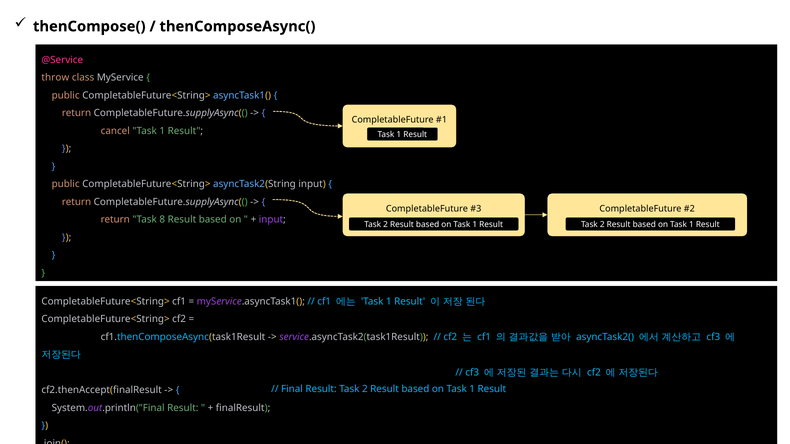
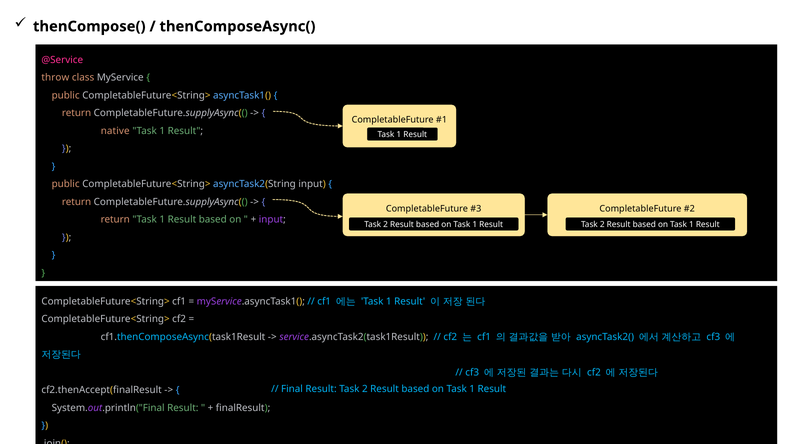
cancel: cancel -> native
return Task 8: 8 -> 1
